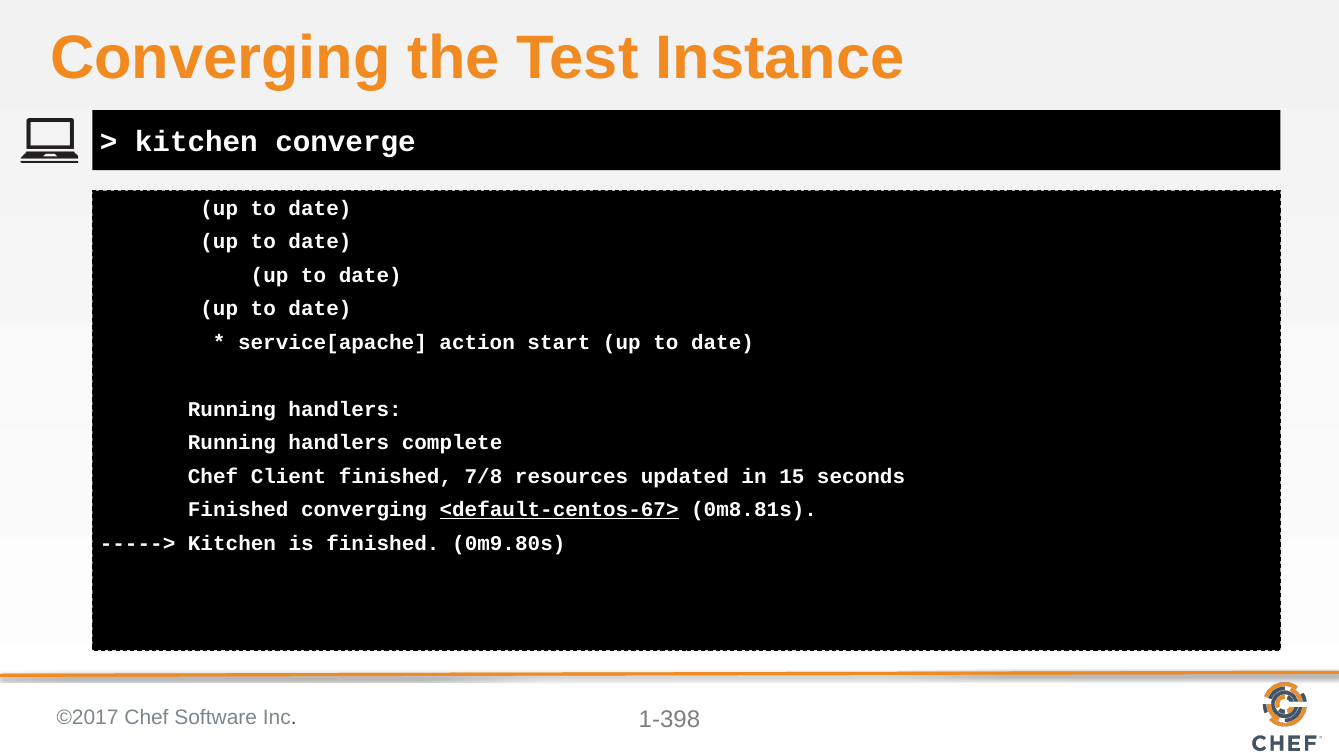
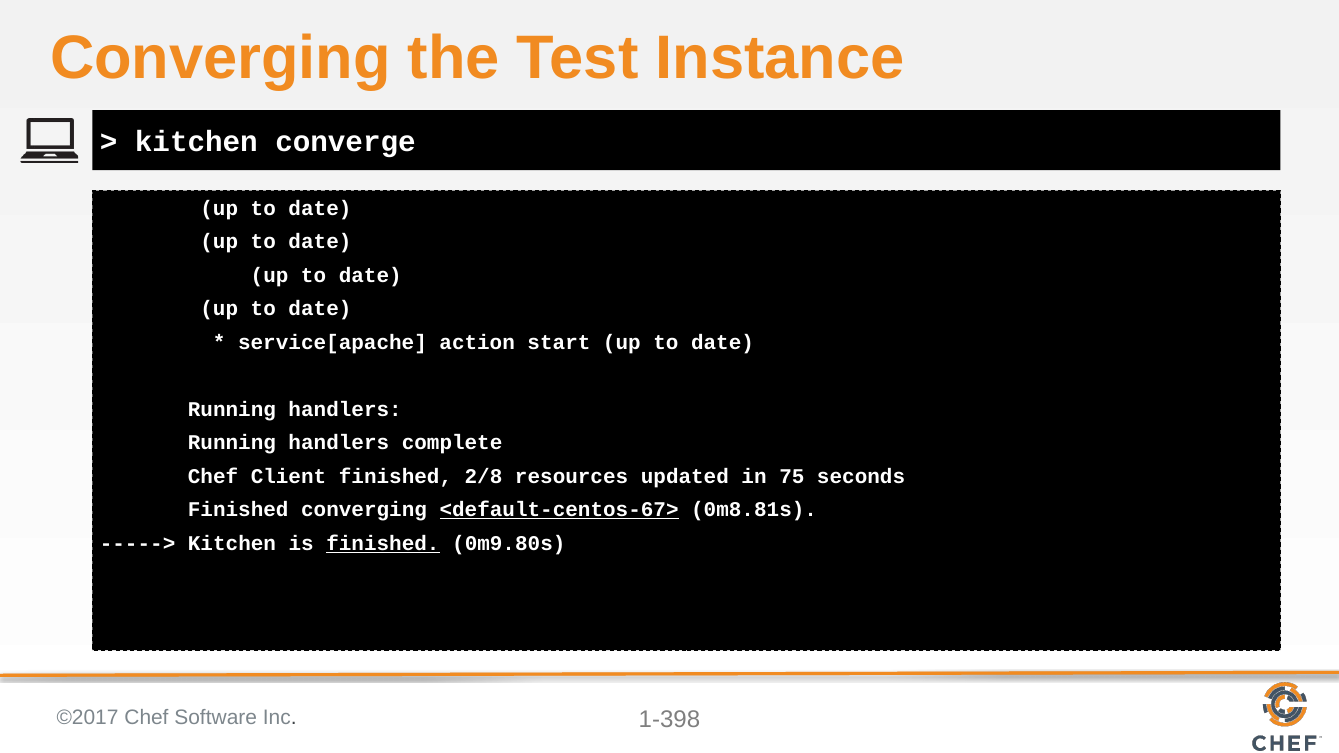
7/8: 7/8 -> 2/8
15: 15 -> 75
finished at (383, 543) underline: none -> present
